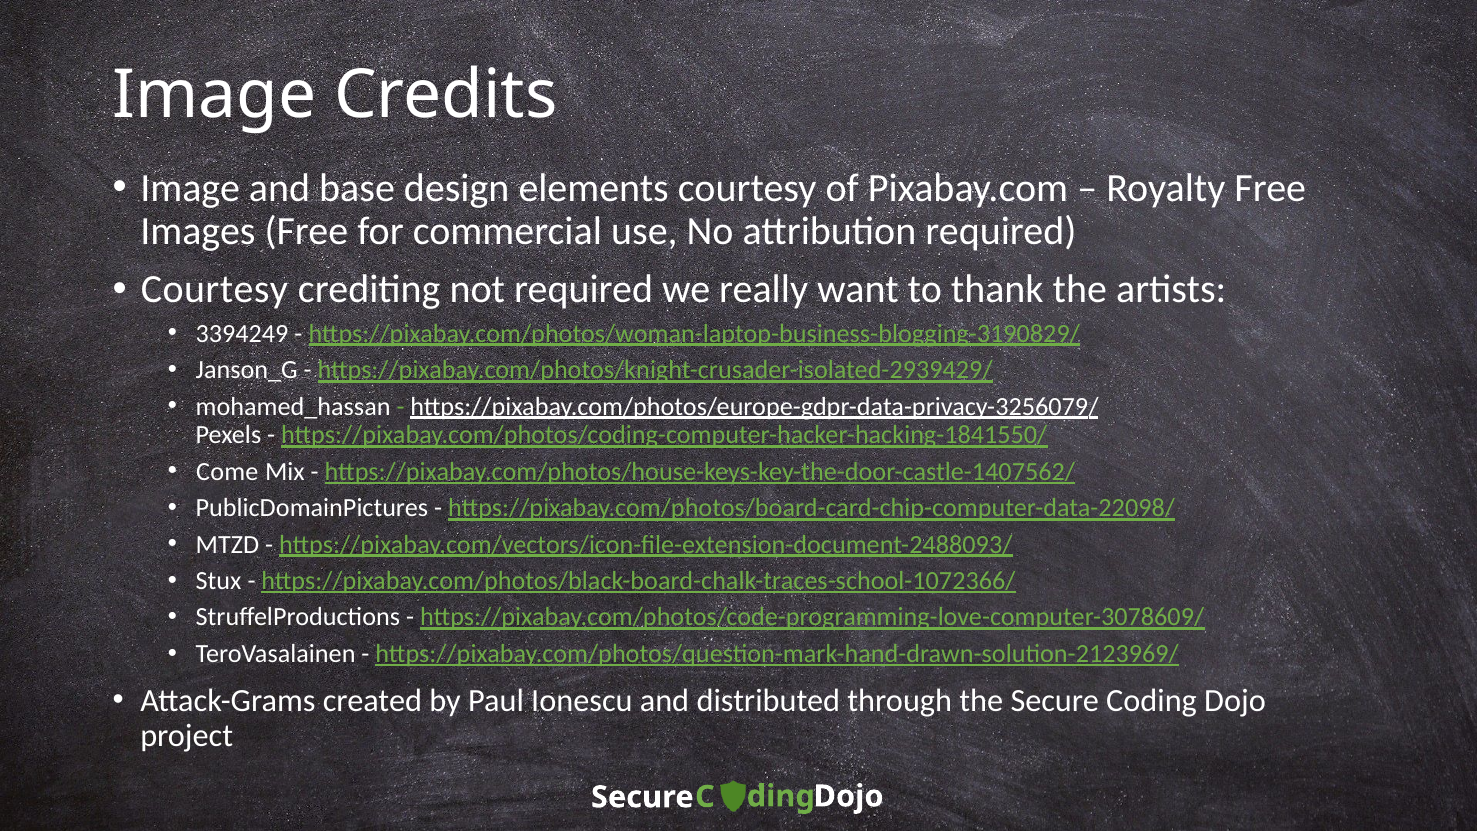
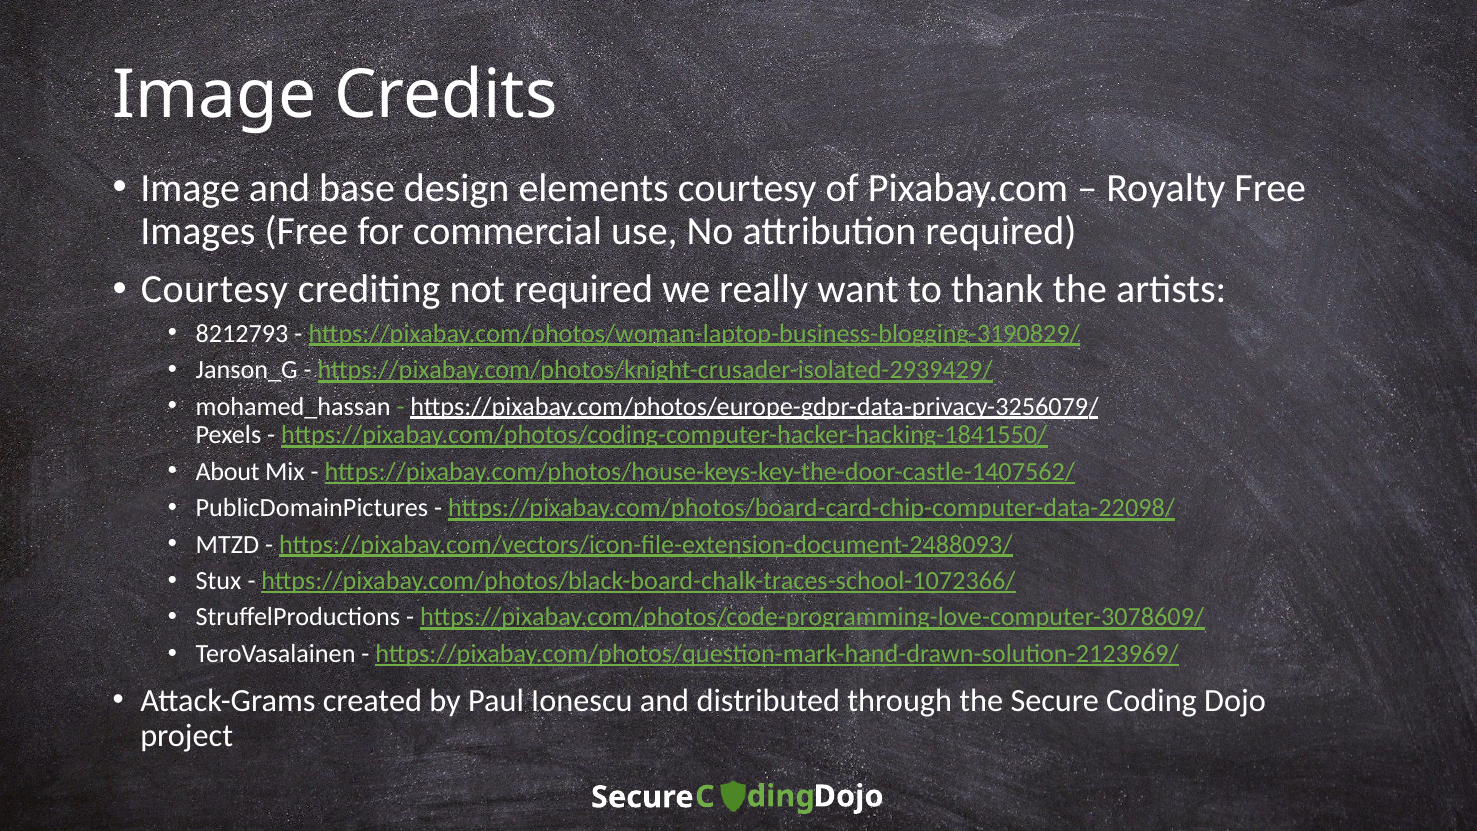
3394249: 3394249 -> 8212793
Come: Come -> About
